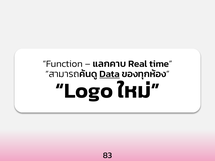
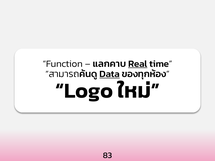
Real underline: none -> present
